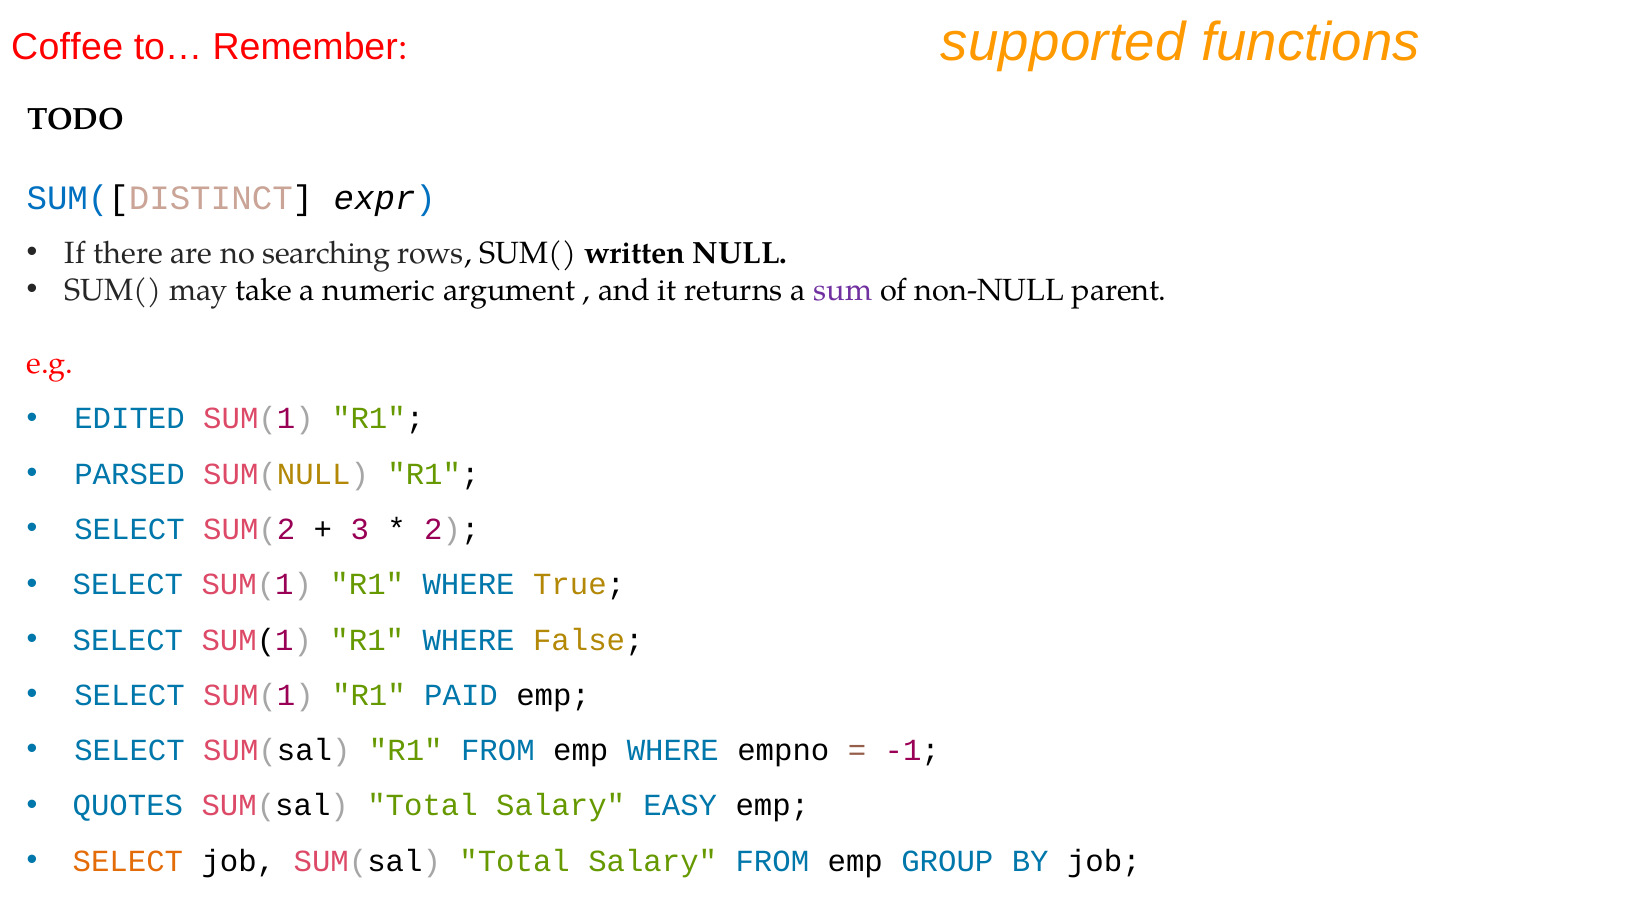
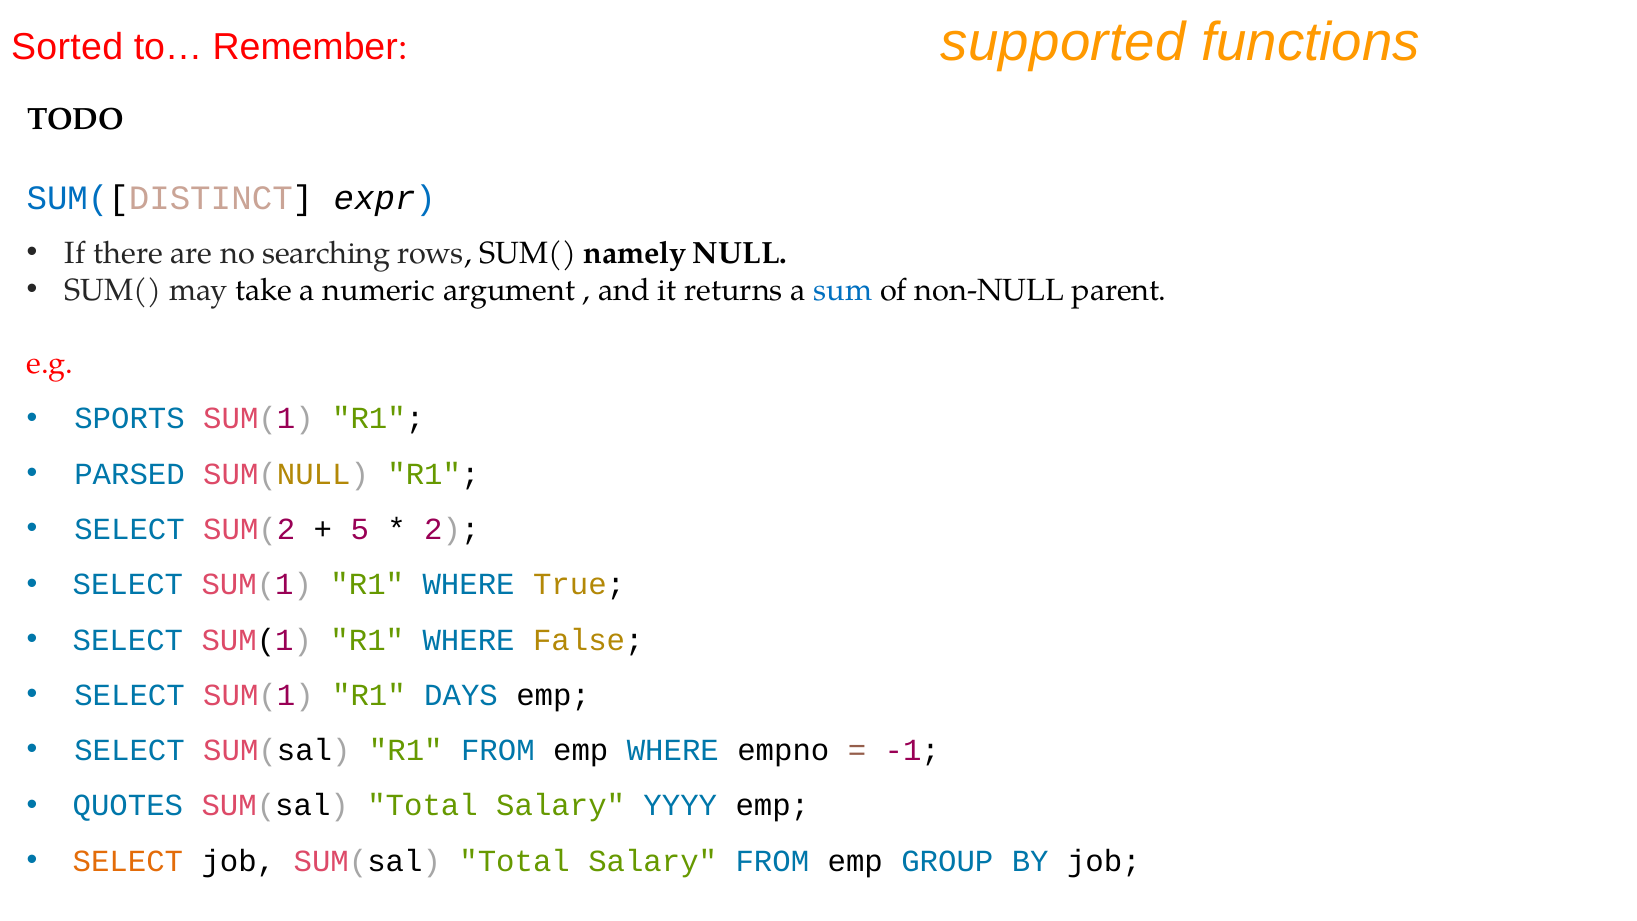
Coffee: Coffee -> Sorted
written: written -> namely
sum colour: purple -> blue
EDITED: EDITED -> SPORTS
3: 3 -> 5
PAID: PAID -> DAYS
EASY: EASY -> YYYY
